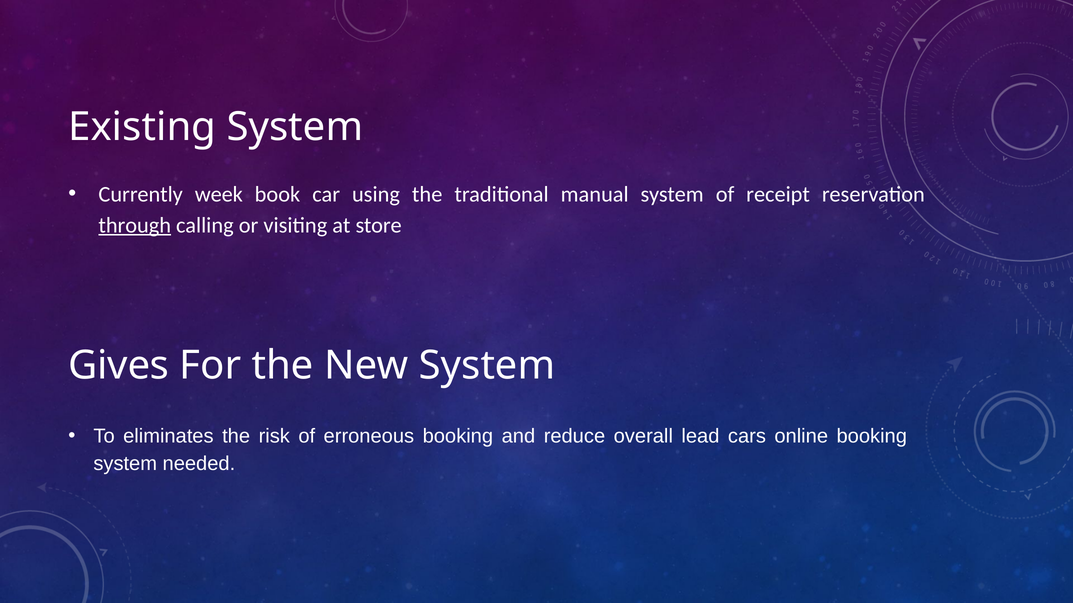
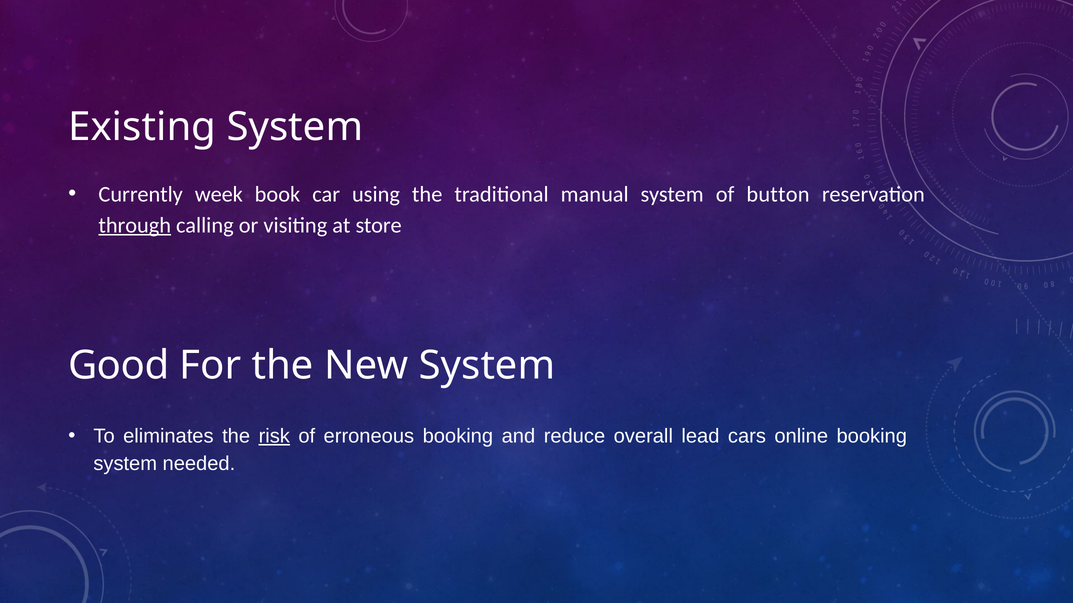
receipt: receipt -> button
Gives: Gives -> Good
risk underline: none -> present
